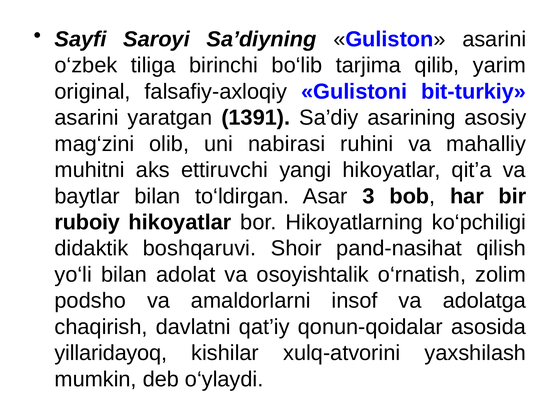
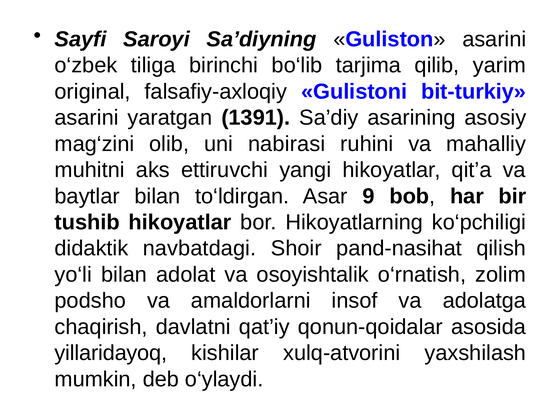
3: 3 -> 9
ruboiy: ruboiy -> tushib
boshqaruvi: boshqaruvi -> navbatdagi
